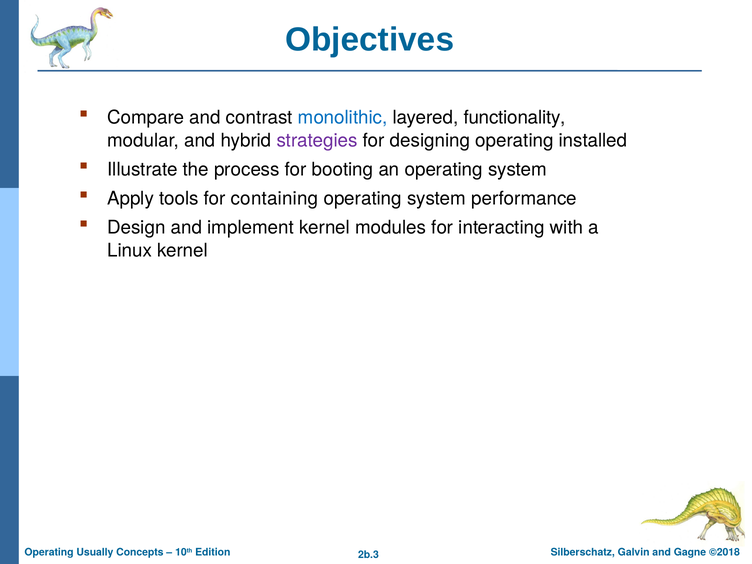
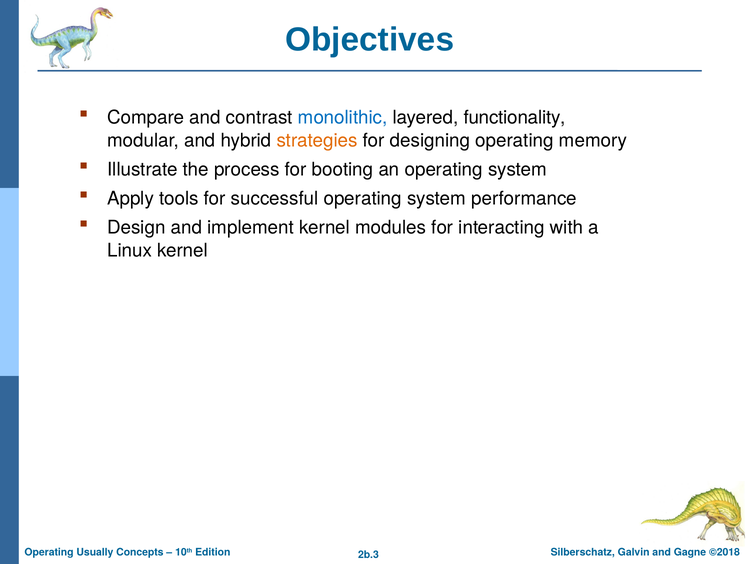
strategies colour: purple -> orange
installed: installed -> memory
containing: containing -> successful
